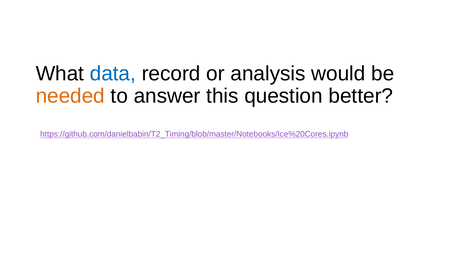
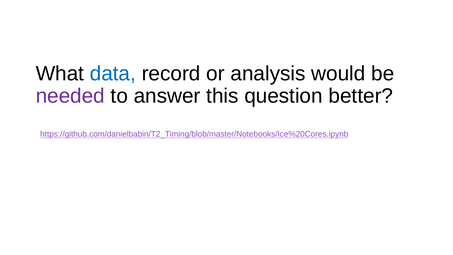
needed colour: orange -> purple
